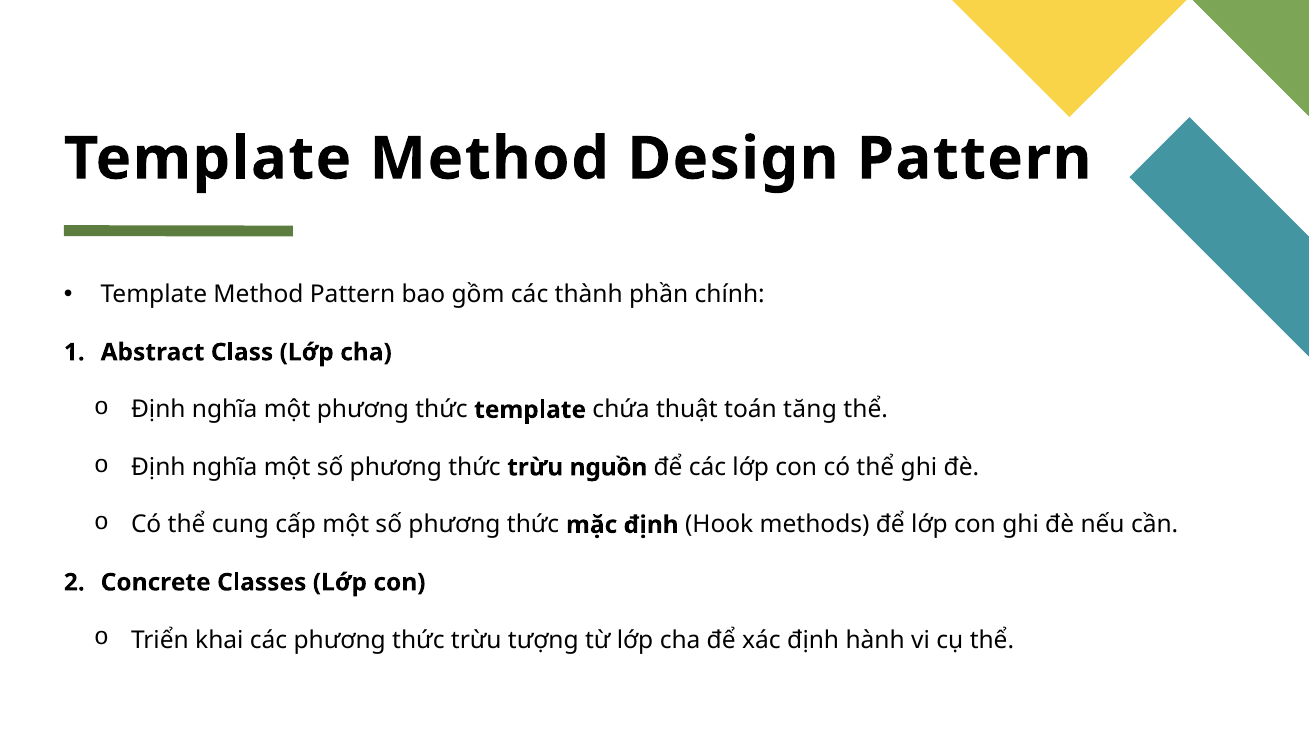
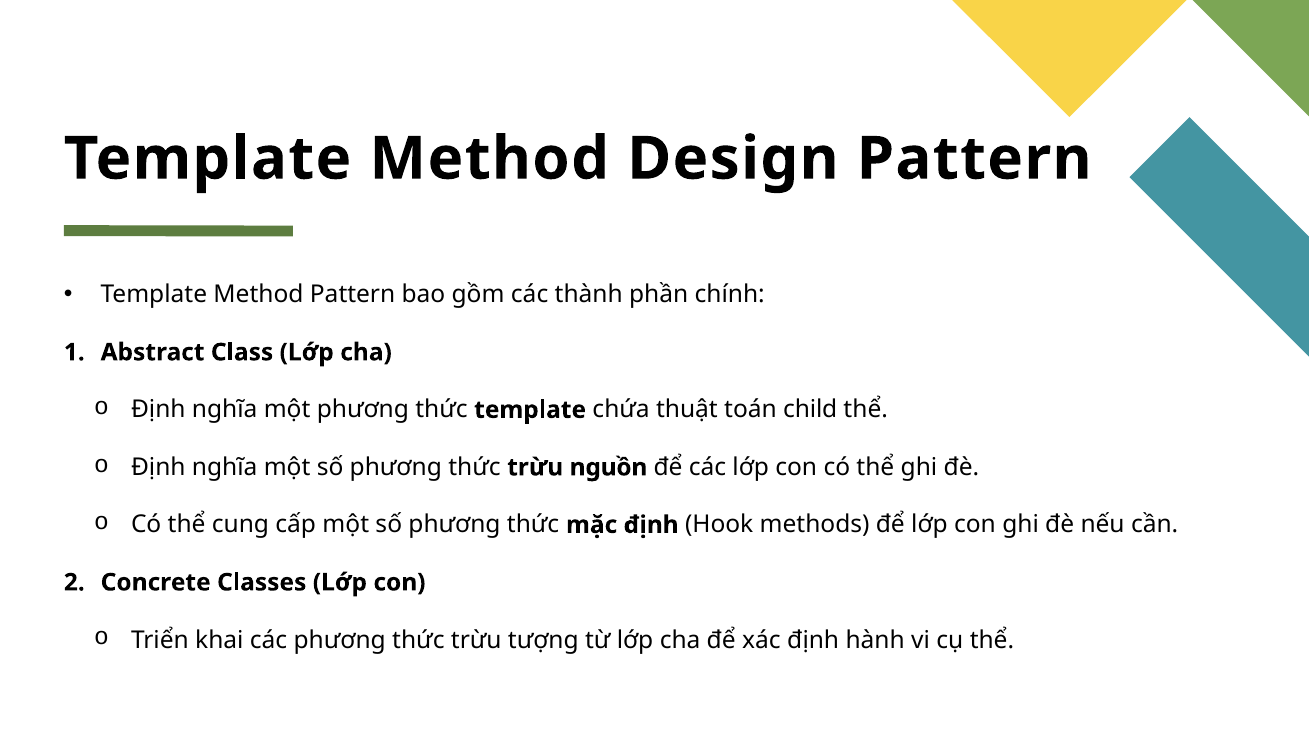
tăng: tăng -> child
